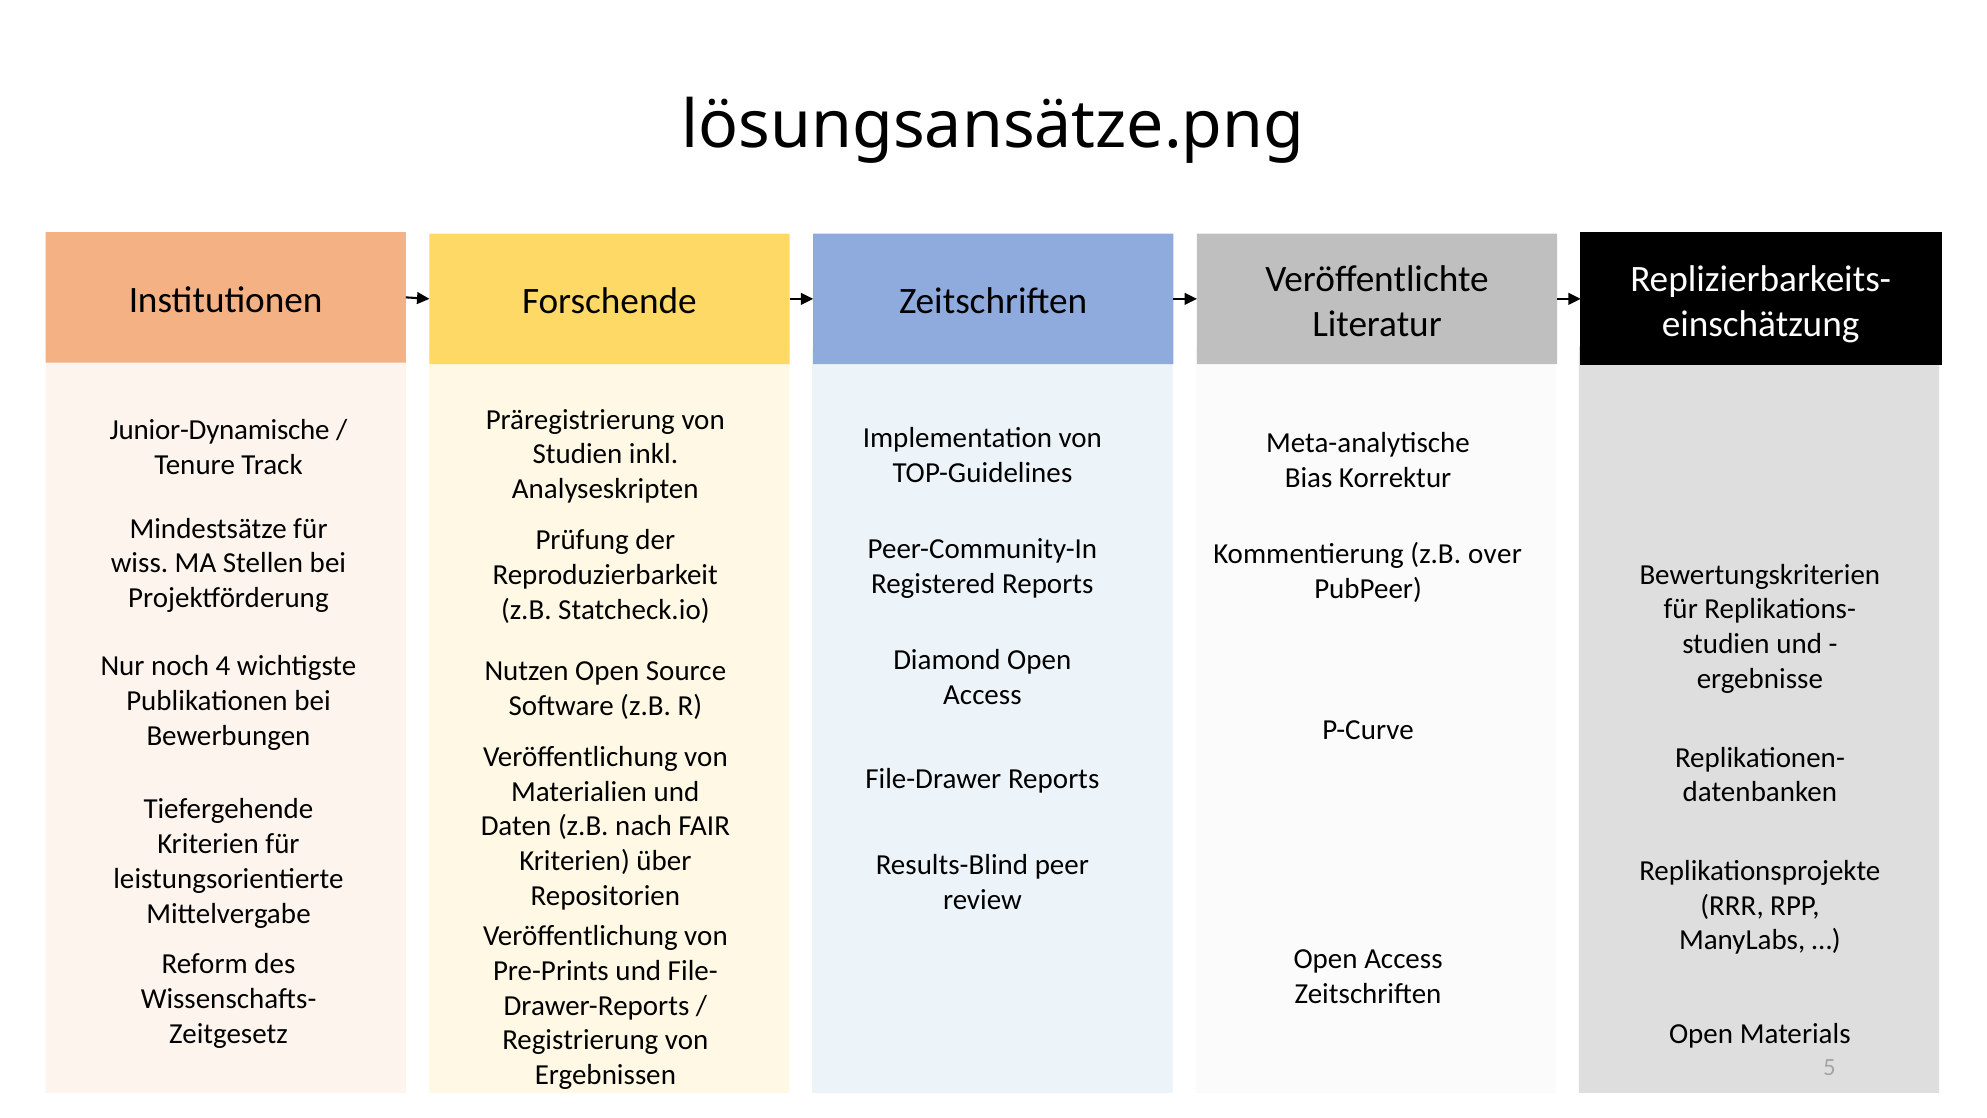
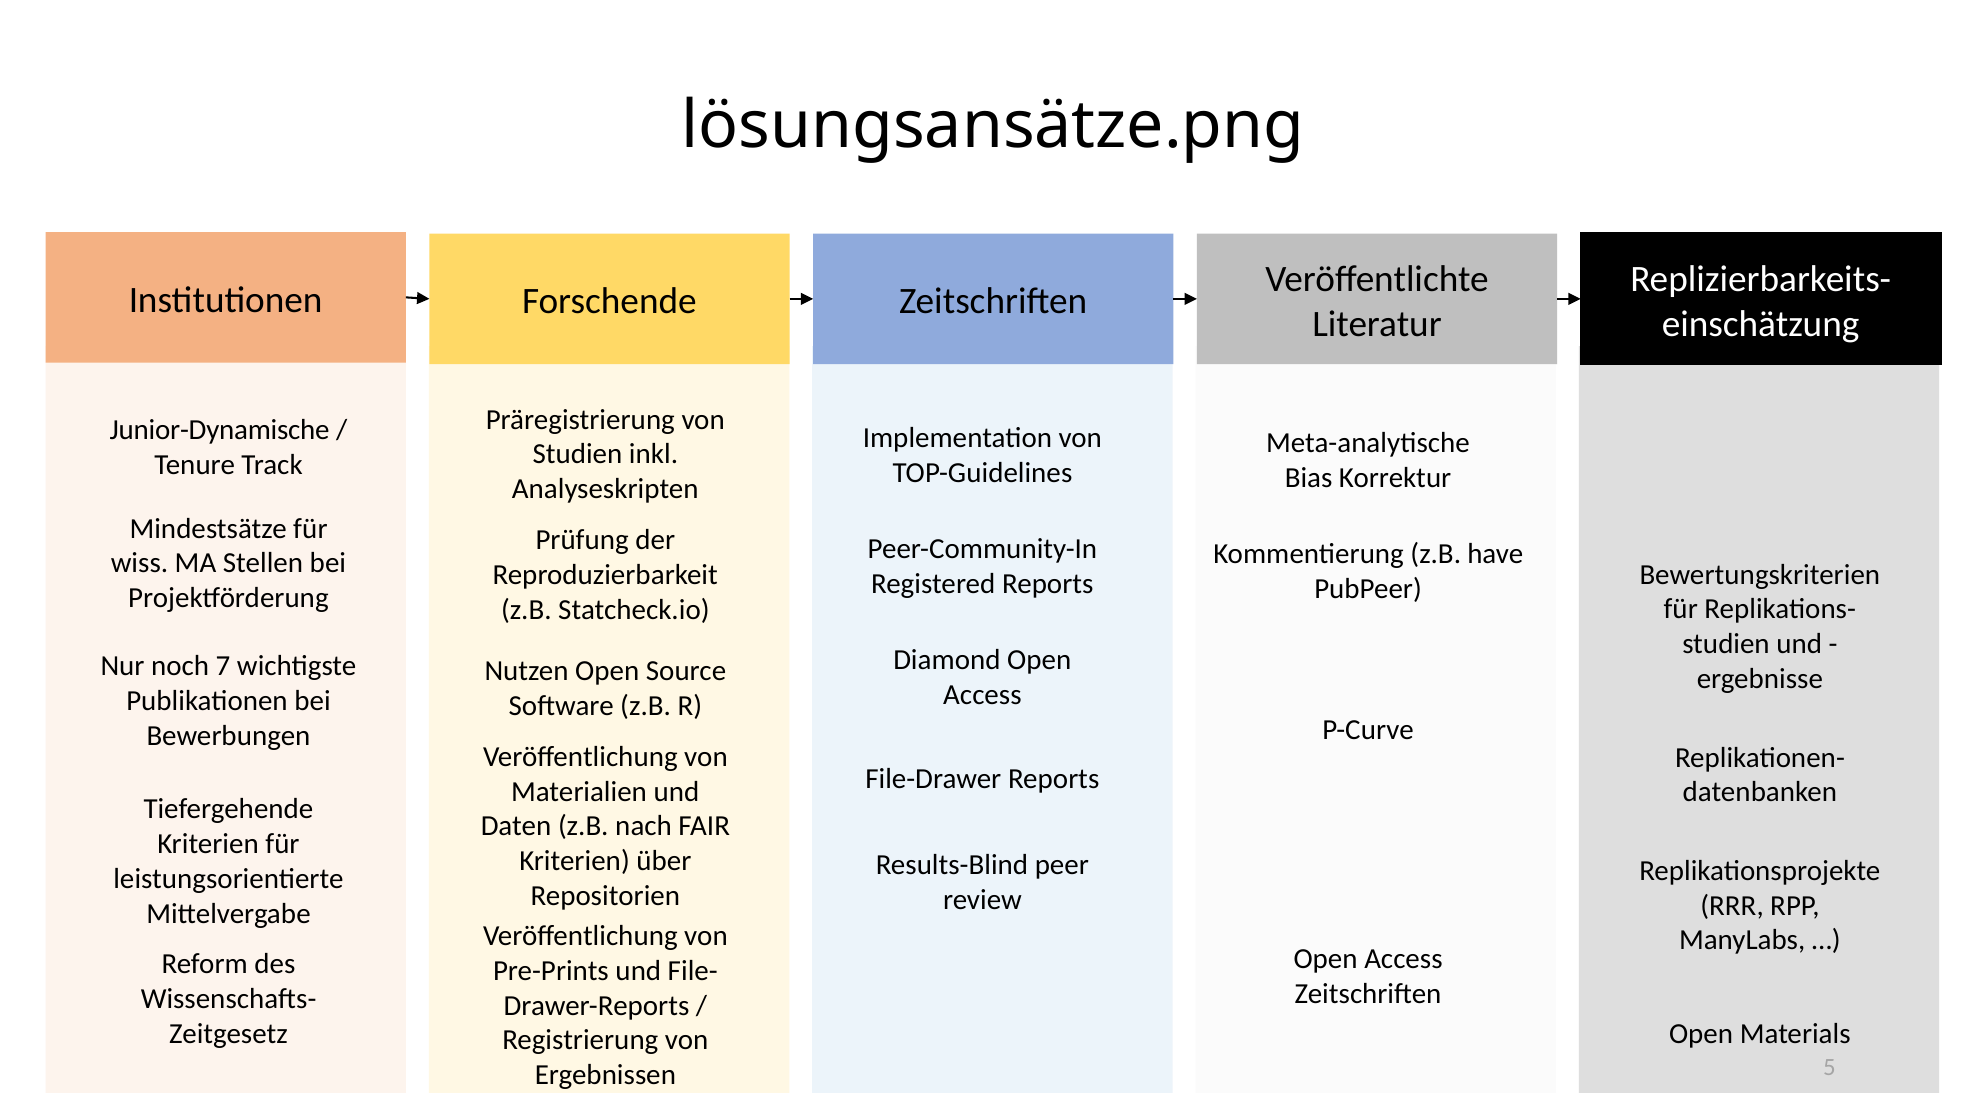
over: over -> have
4: 4 -> 7
